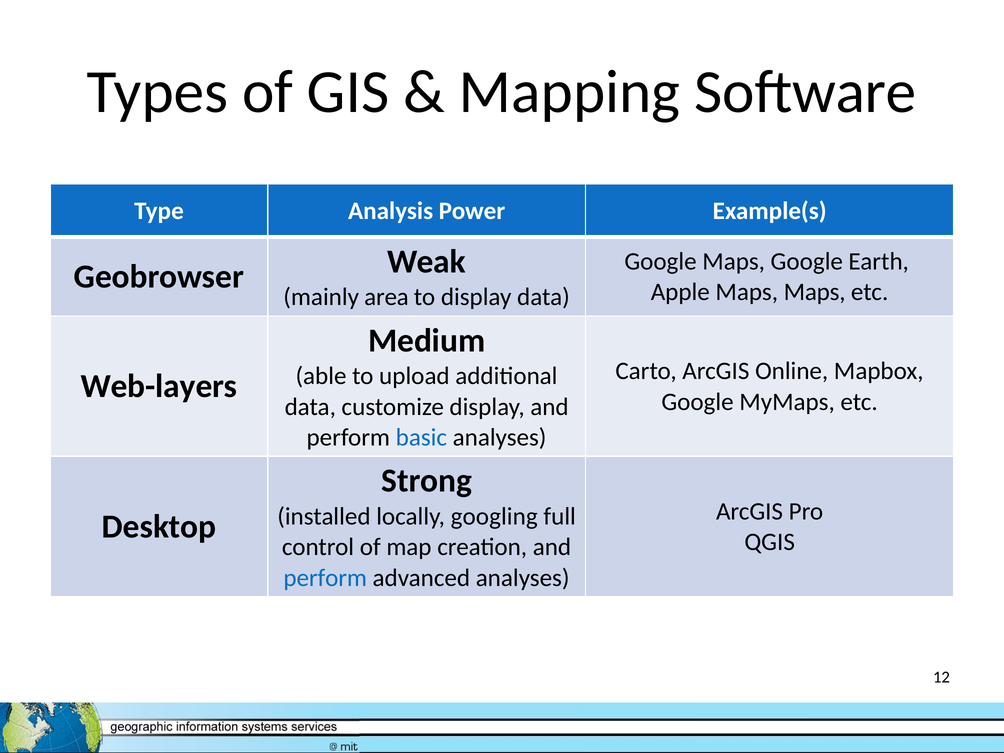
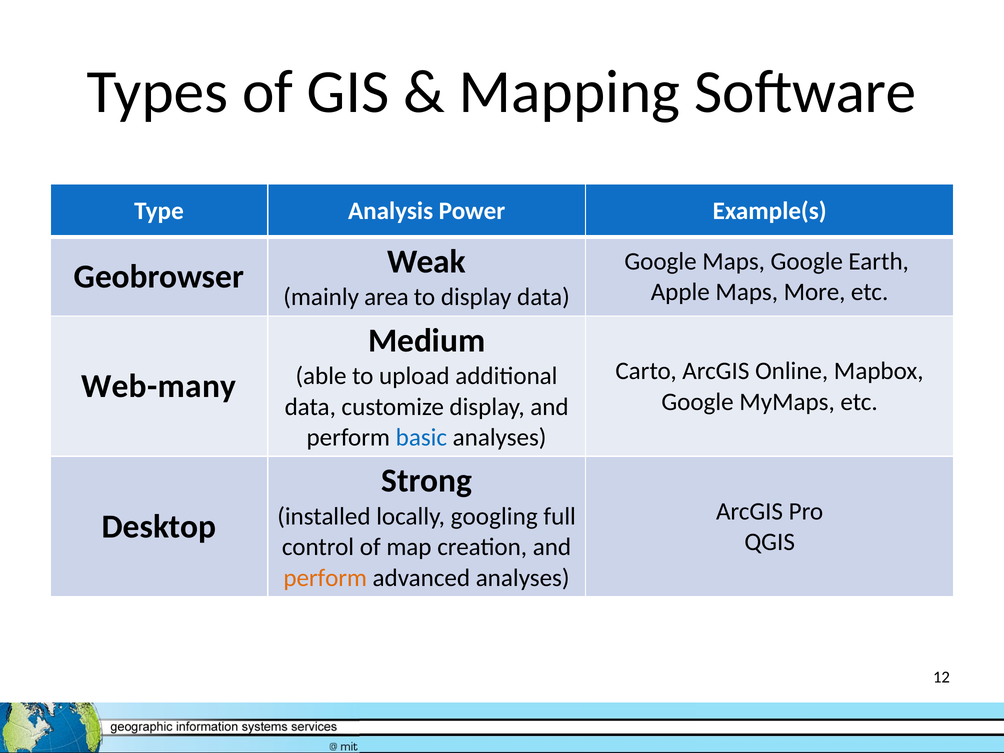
Maps Maps: Maps -> More
Web-layers: Web-layers -> Web-many
perform at (325, 578) colour: blue -> orange
